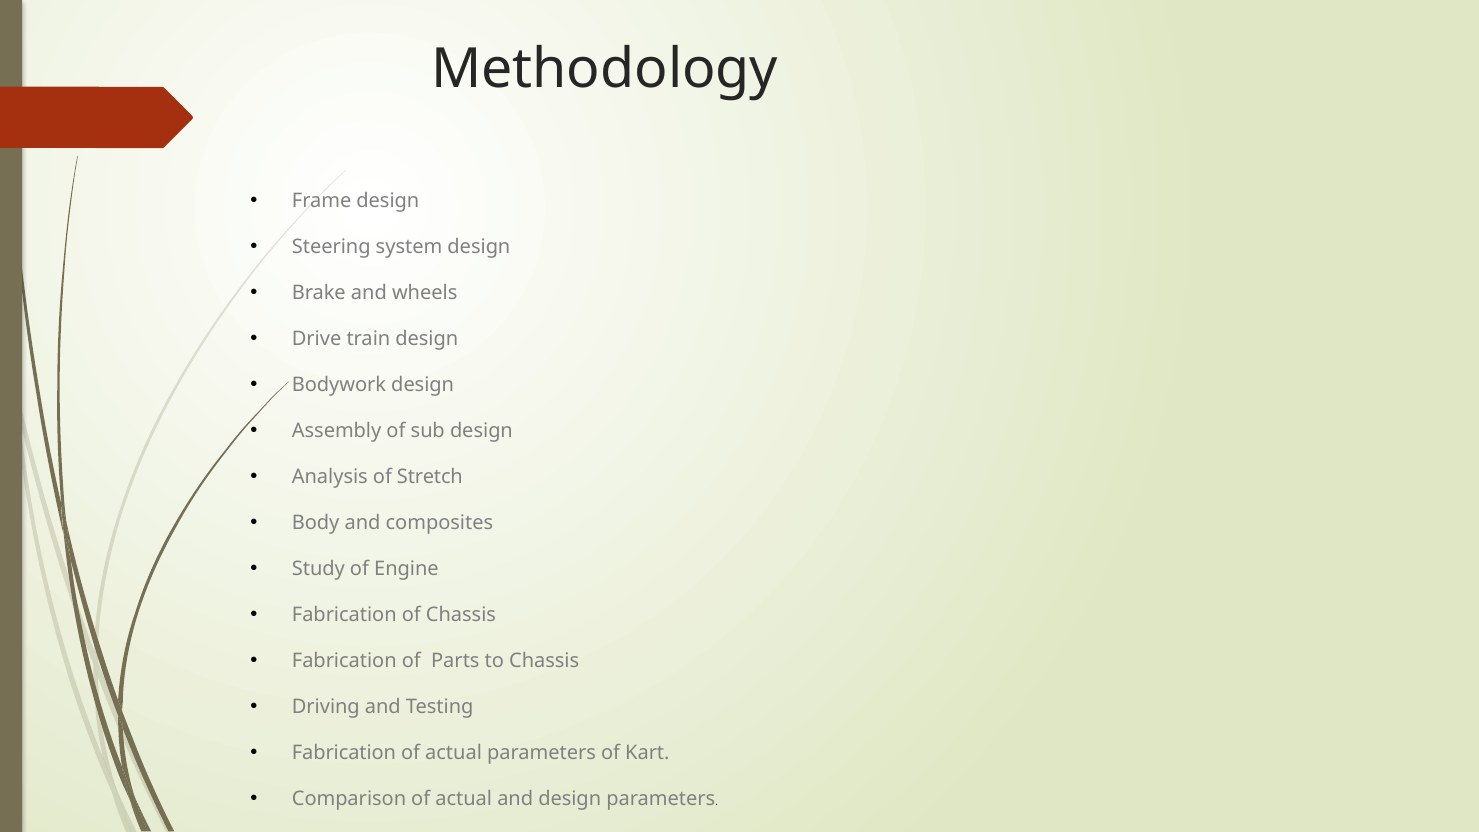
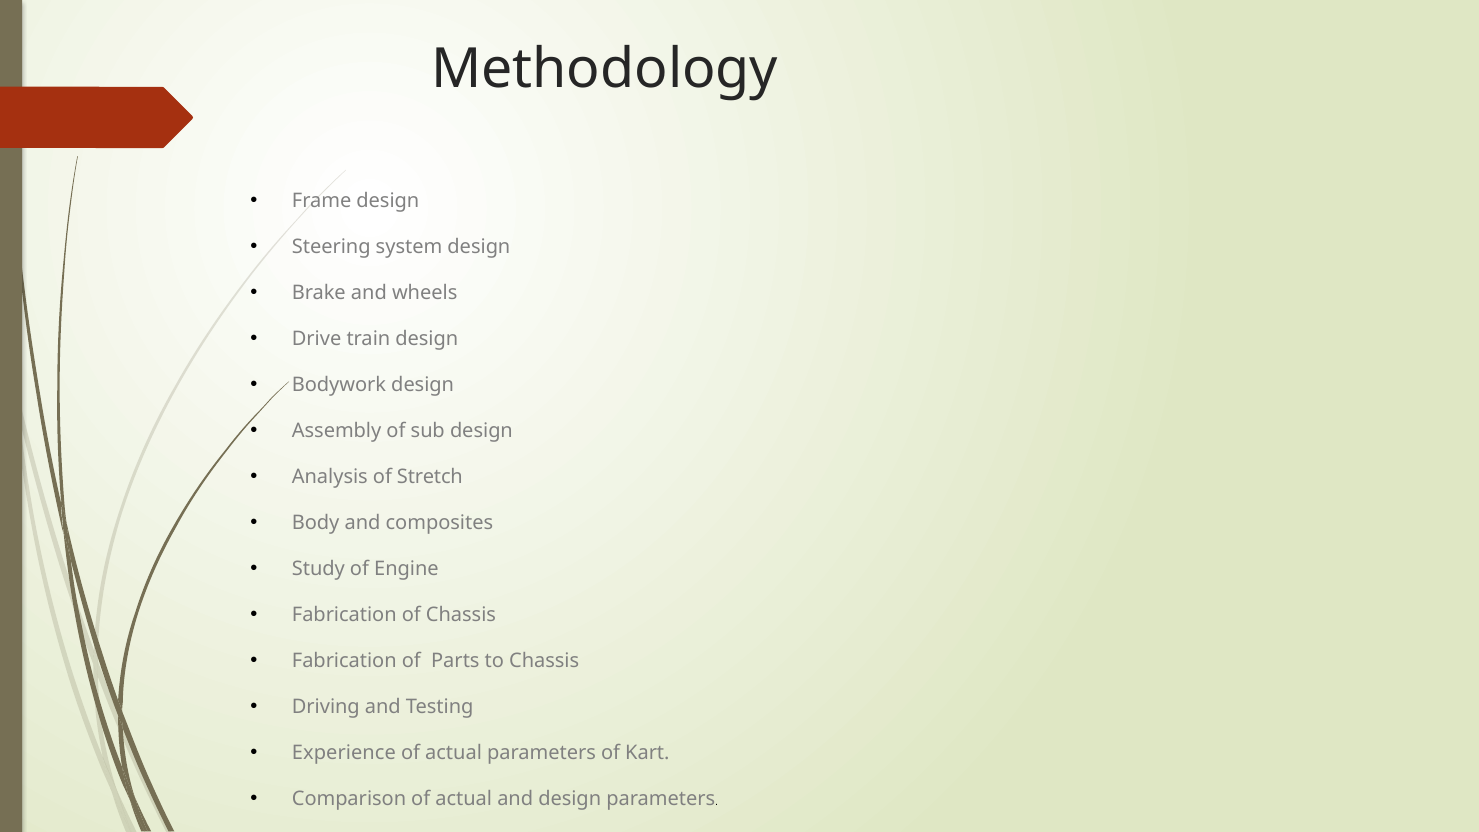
Fabrication at (344, 753): Fabrication -> Experience
